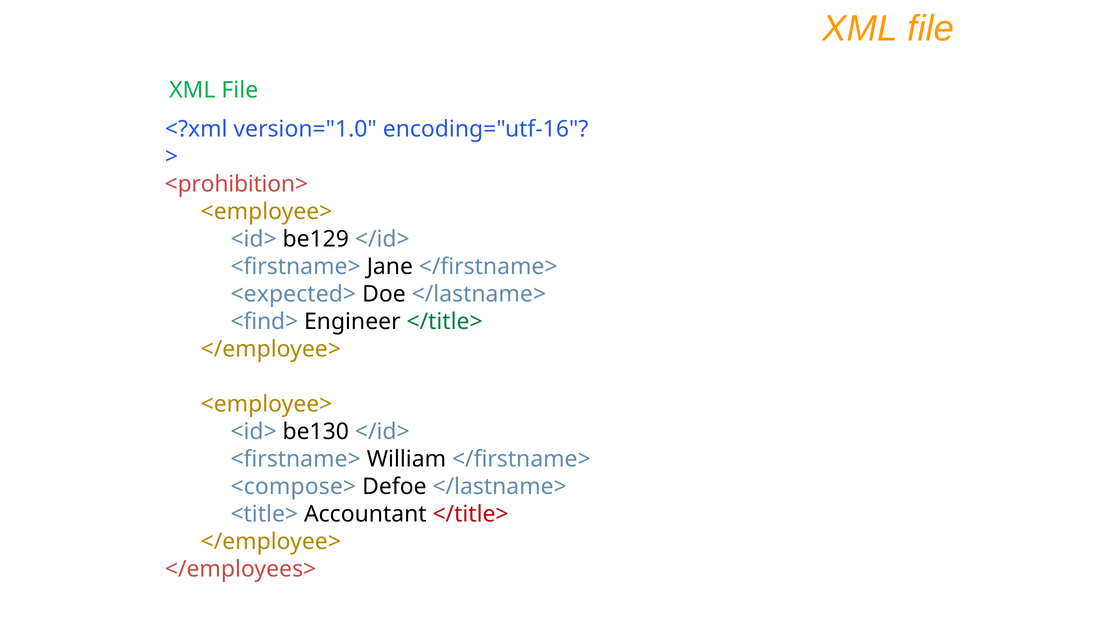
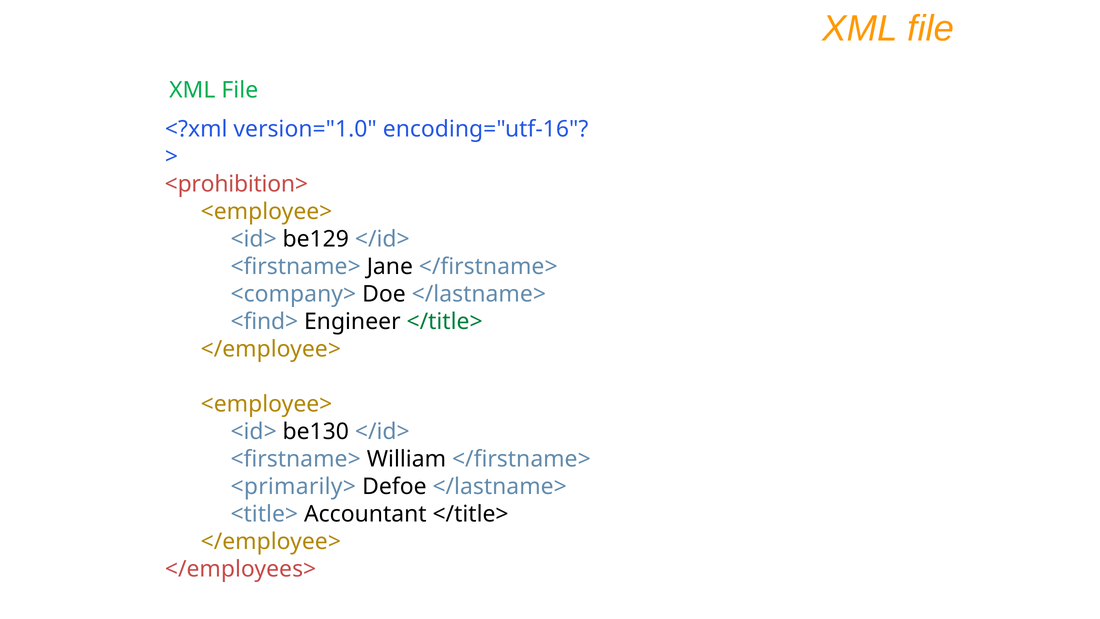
<expected>: <expected> -> <company>
<compose>: <compose> -> <primarily>
</title> at (471, 514) colour: red -> black
